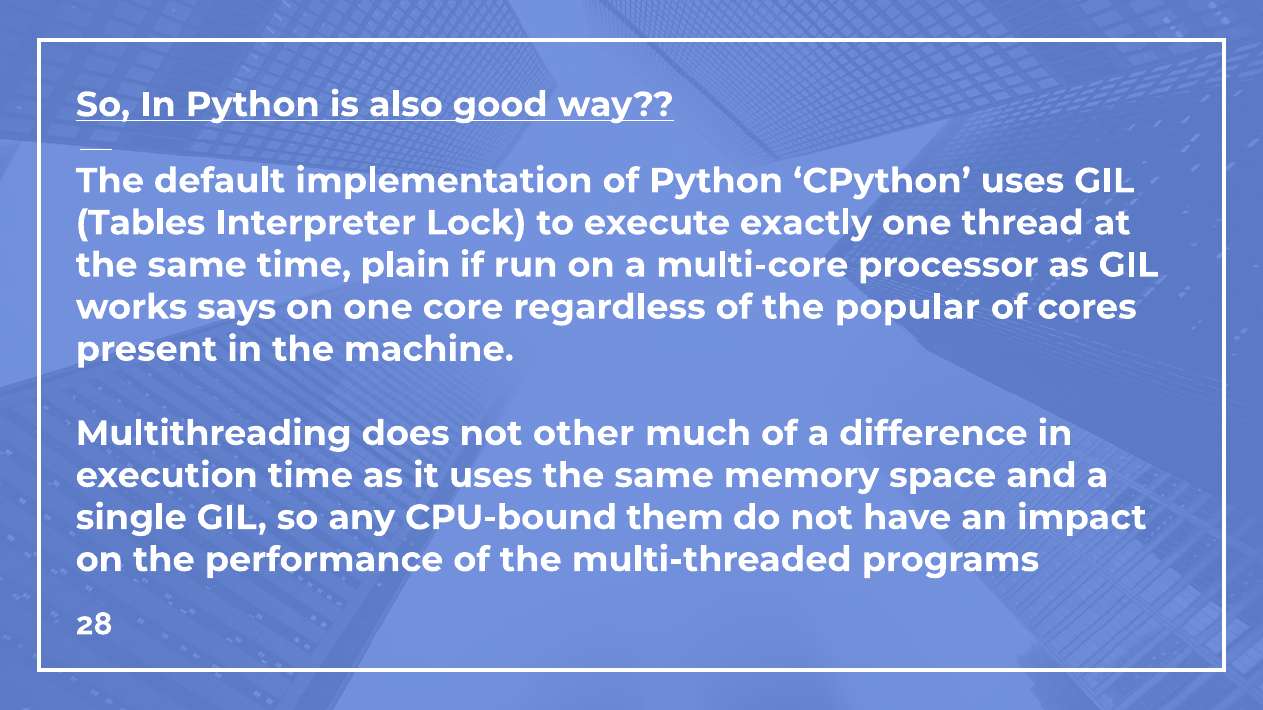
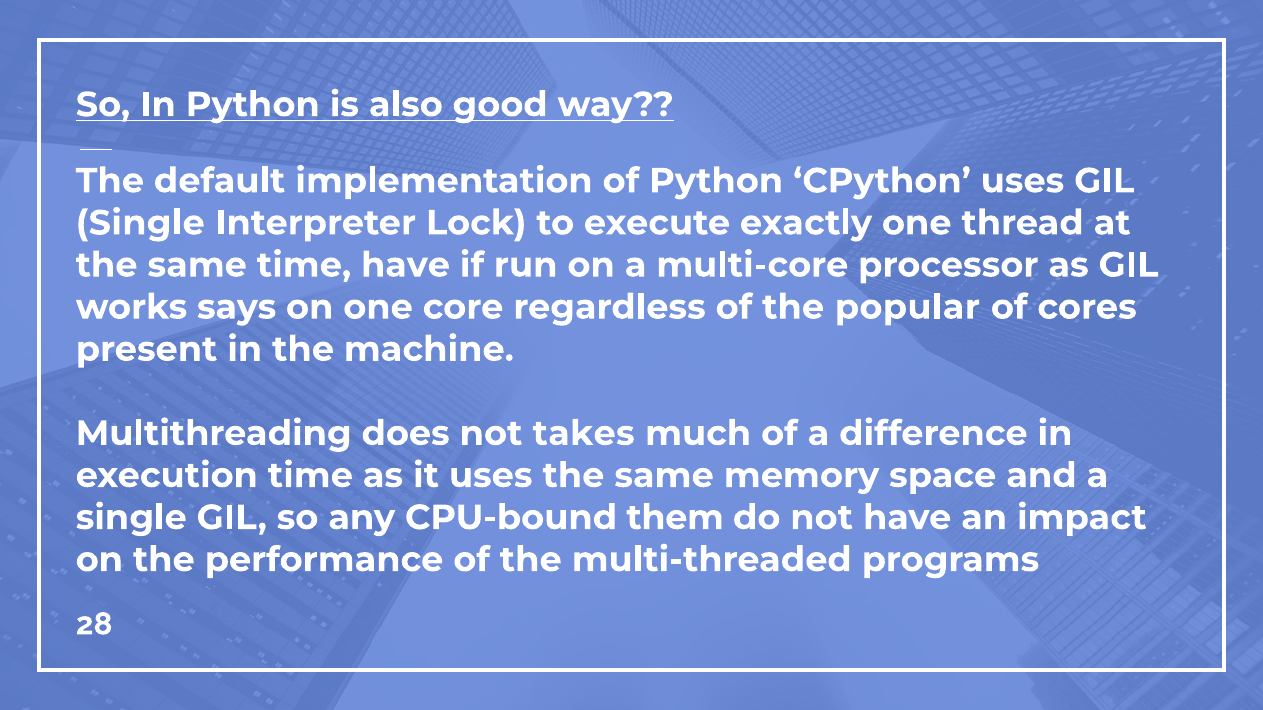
Tables at (141, 223): Tables -> Single
time plain: plain -> have
other: other -> takes
